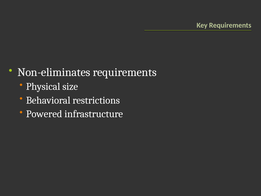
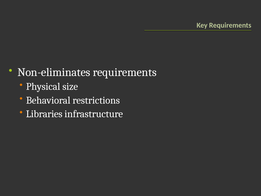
Powered: Powered -> Libraries
